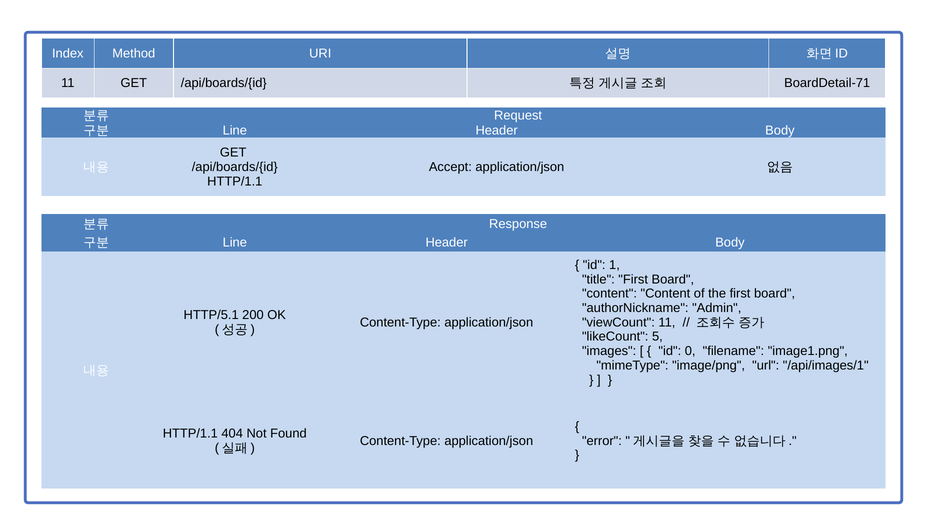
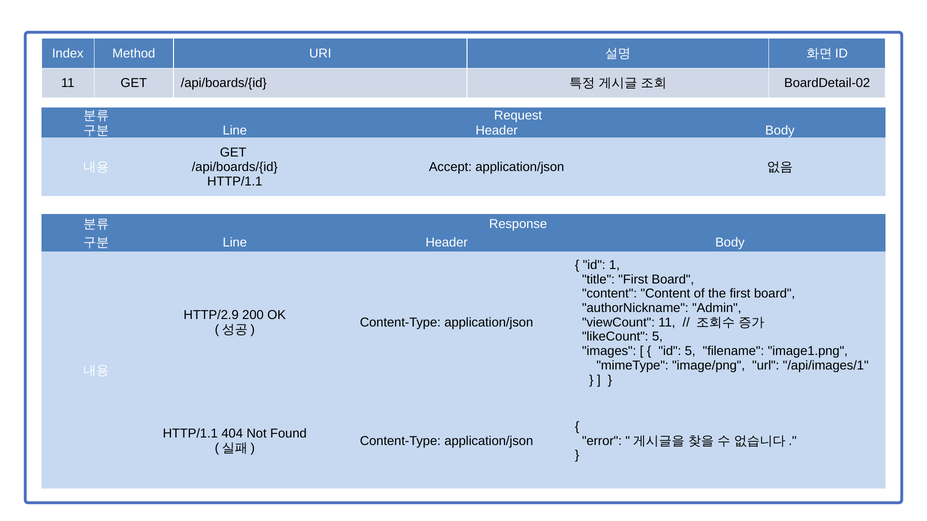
BoardDetail-71: BoardDetail-71 -> BoardDetail-02
HTTP/5.1: HTTP/5.1 -> HTTP/2.9
id 0: 0 -> 5
